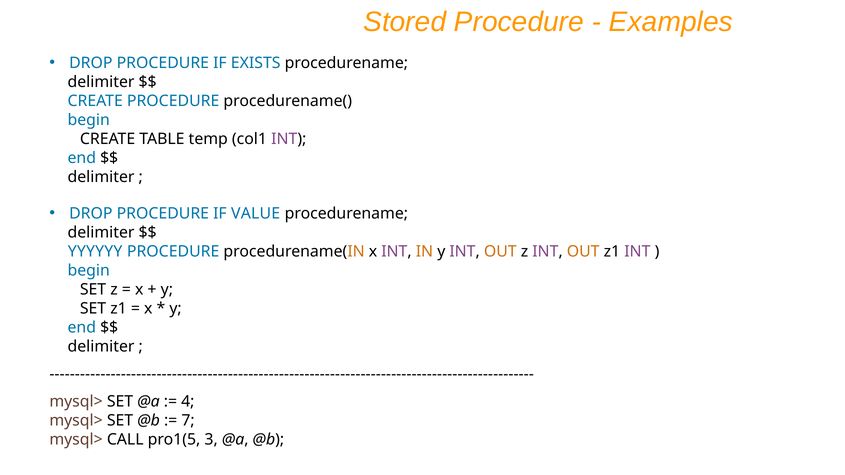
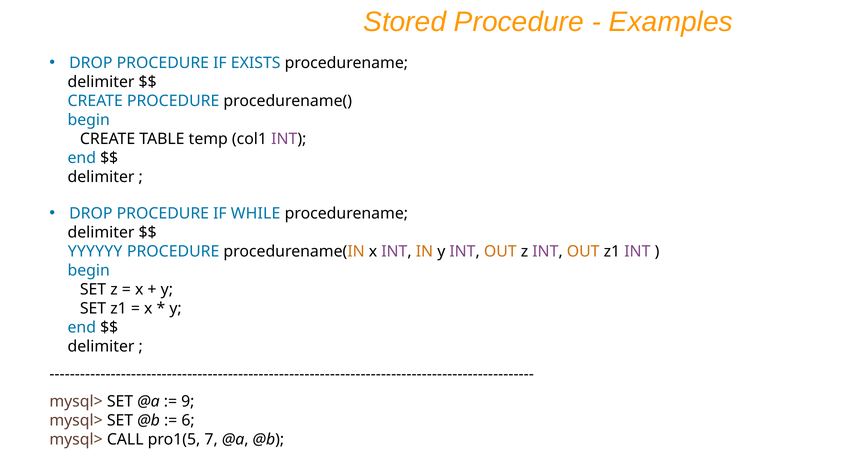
VALUE: VALUE -> WHILE
4: 4 -> 9
7: 7 -> 6
3: 3 -> 7
